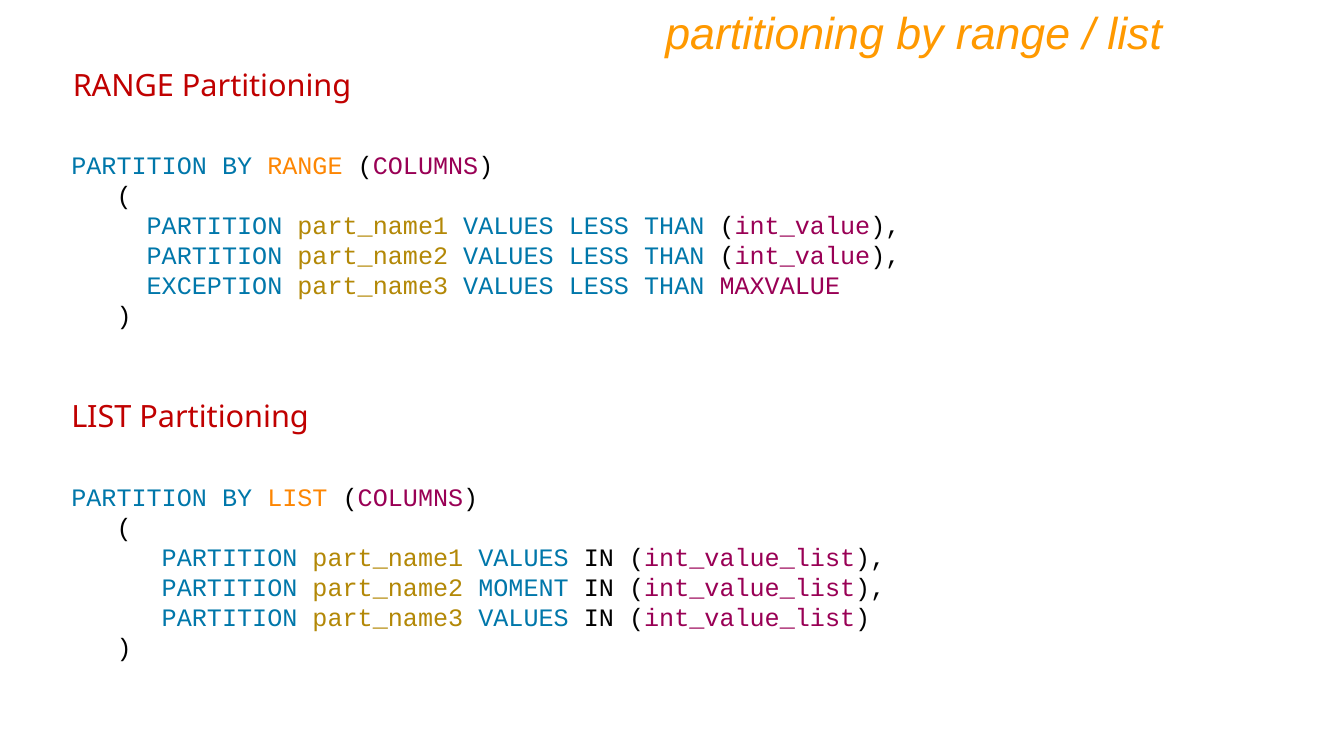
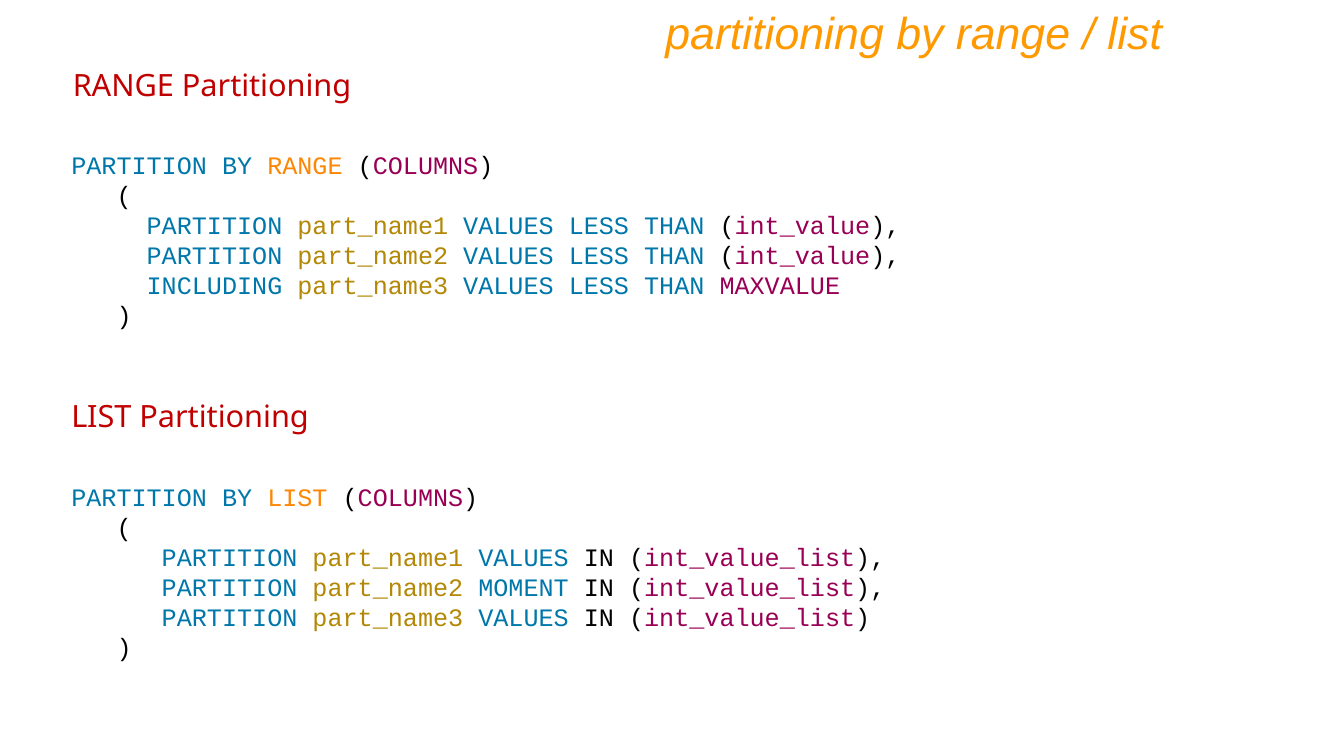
EXCEPTION: EXCEPTION -> INCLUDING
